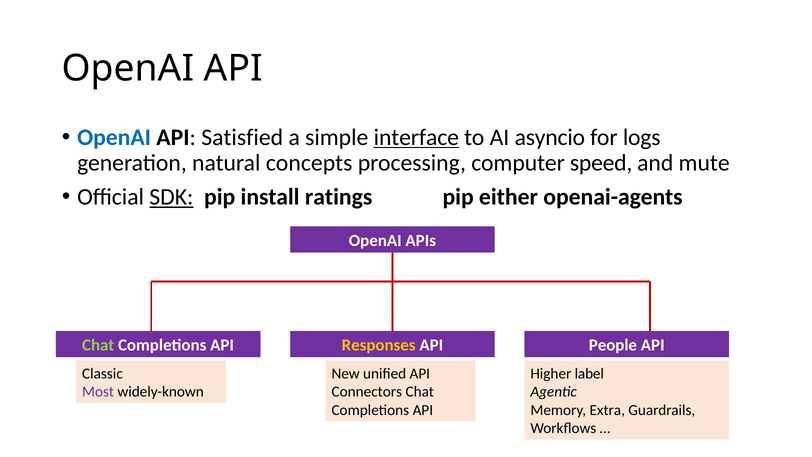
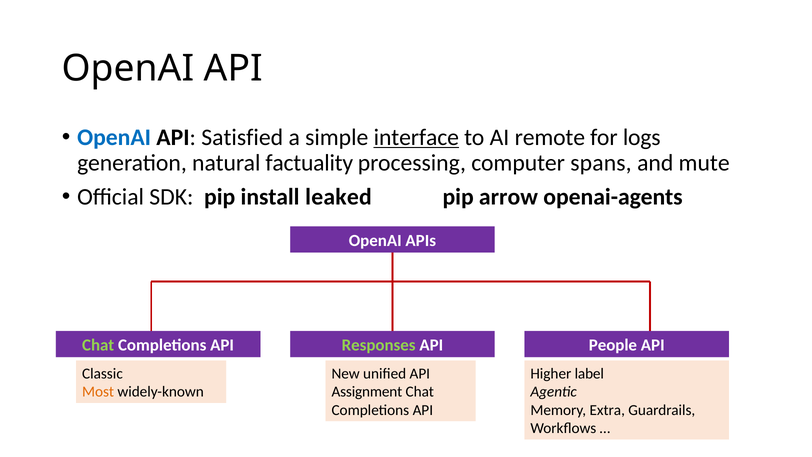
asyncio: asyncio -> remote
concepts: concepts -> factuality
speed: speed -> spans
SDK underline: present -> none
ratings: ratings -> leaked
either: either -> arrow
Responses colour: yellow -> light green
Most colour: purple -> orange
Connectors: Connectors -> Assignment
